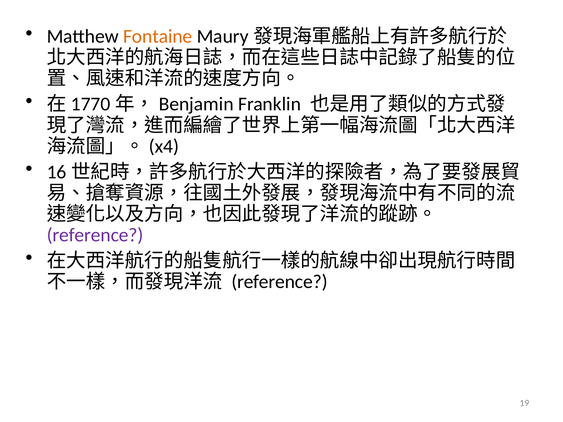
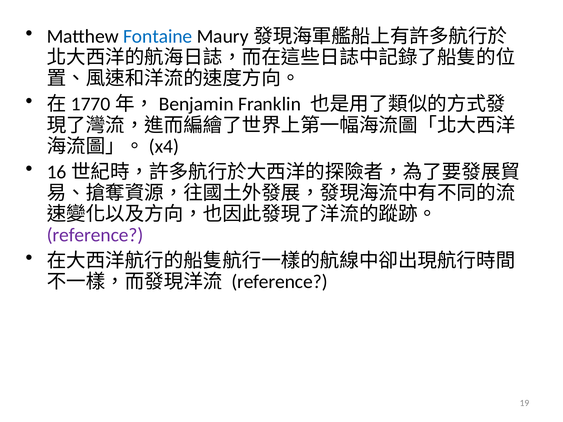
Fontaine colour: orange -> blue
